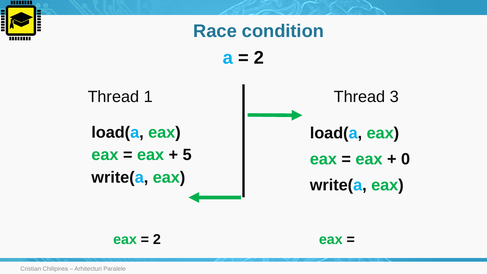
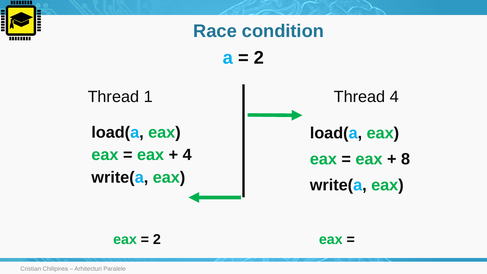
Thread 3: 3 -> 4
5 at (187, 155): 5 -> 4
0: 0 -> 8
